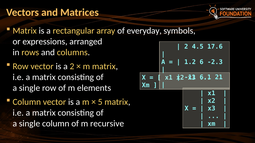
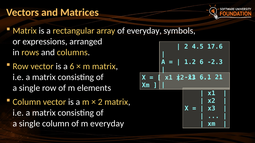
a 2: 2 -> 6
5 at (100, 102): 5 -> 2
m recursive: recursive -> everyday
